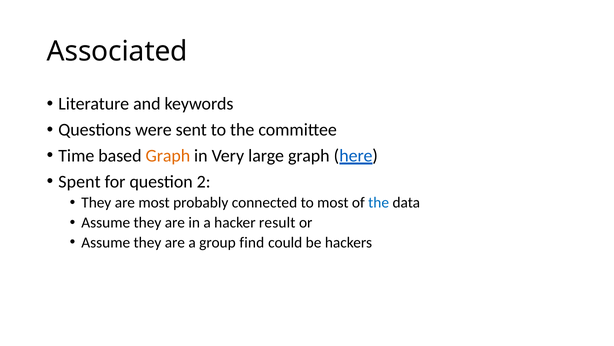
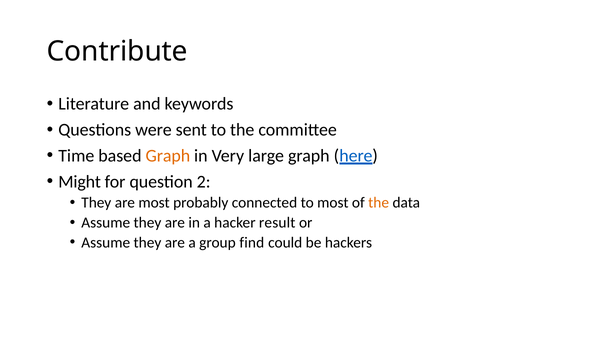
Associated: Associated -> Contribute
Spent: Spent -> Might
the at (379, 203) colour: blue -> orange
